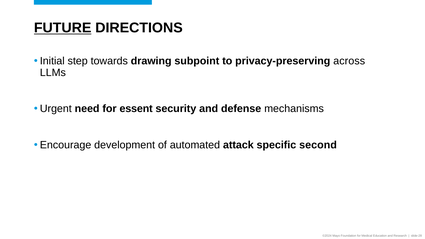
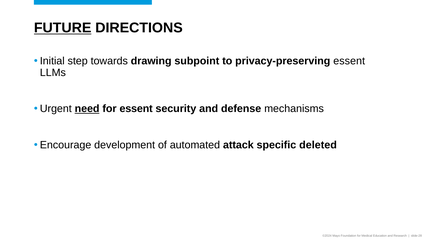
privacy-preserving across: across -> essent
need underline: none -> present
second: second -> deleted
